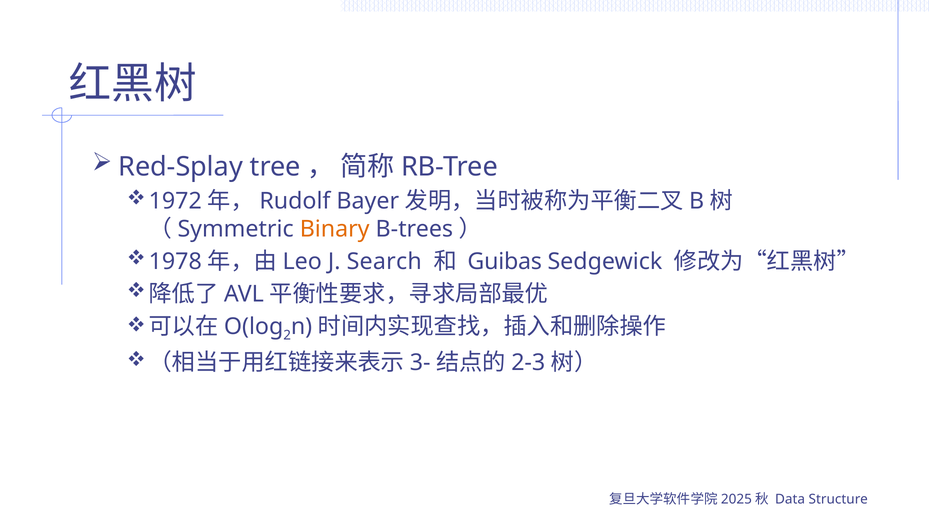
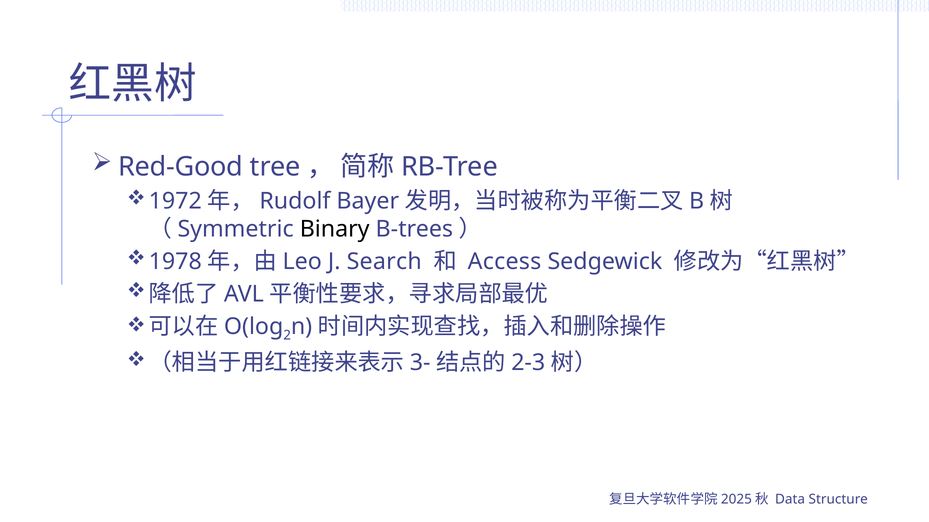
Red-Splay: Red-Splay -> Red-Good
Binary colour: orange -> black
Guibas: Guibas -> Access
